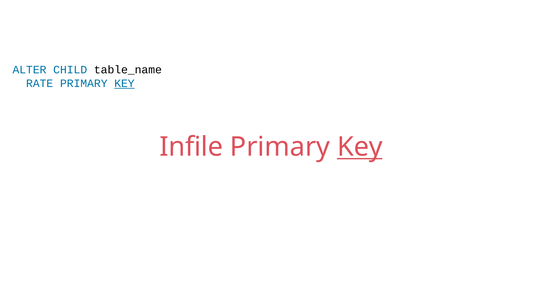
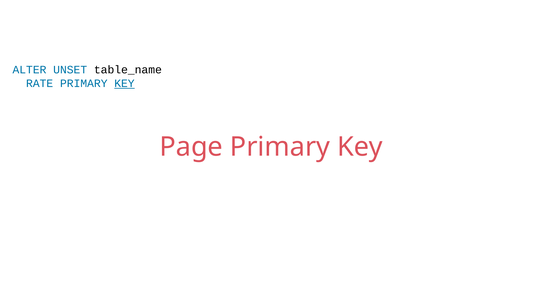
CHILD: CHILD -> UNSET
Infile: Infile -> Page
Key at (360, 147) underline: present -> none
